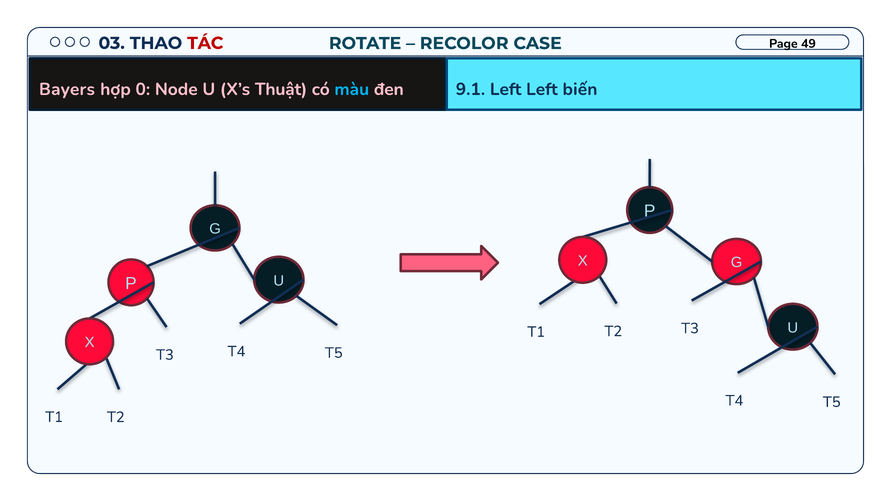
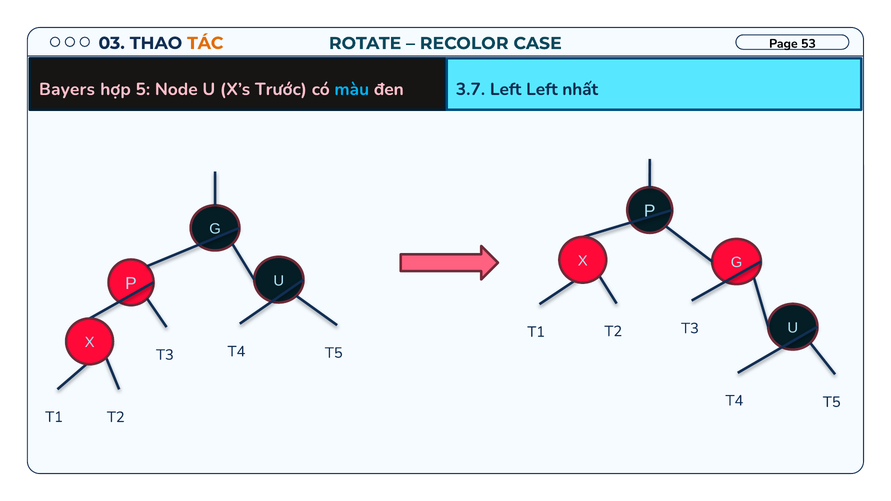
TÁC colour: red -> orange
49: 49 -> 53
0: 0 -> 5
Thuật: Thuật -> Trước
9.1: 9.1 -> 3.7
biến: biến -> nhất
